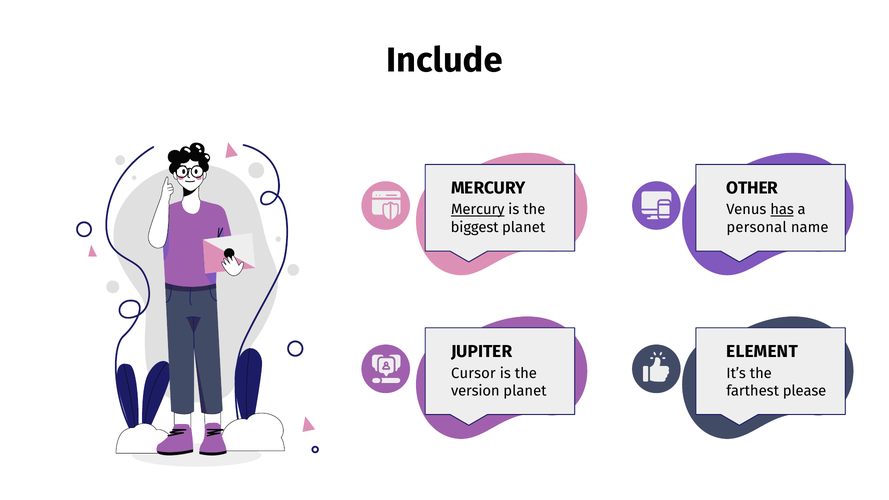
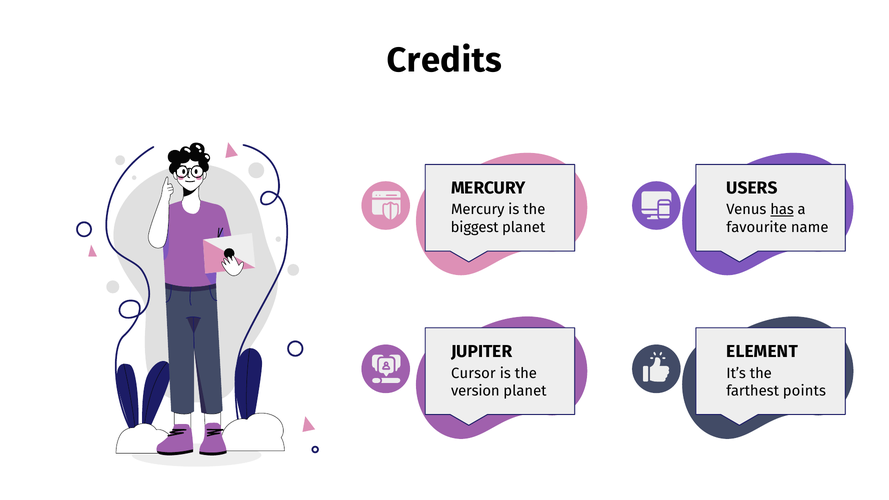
Include: Include -> Credits
OTHER: OTHER -> USERS
Mercury at (478, 210) underline: present -> none
personal: personal -> favourite
please: please -> points
